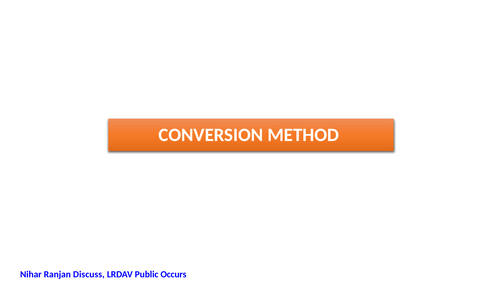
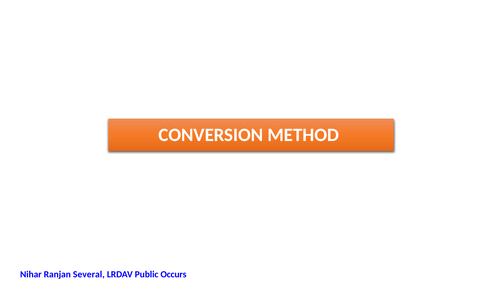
Discuss: Discuss -> Several
